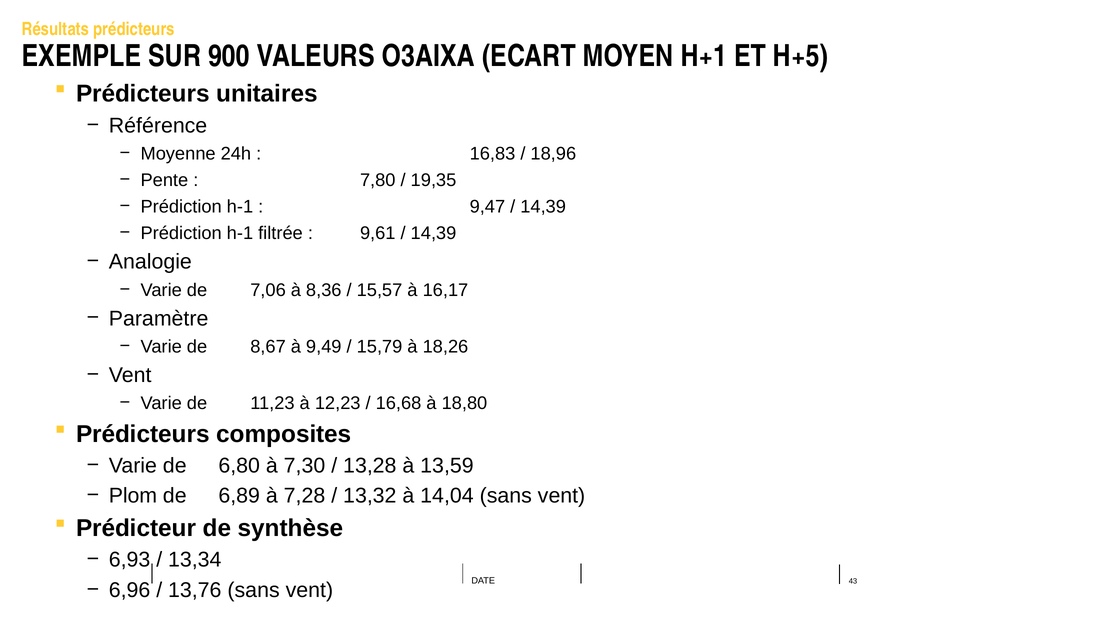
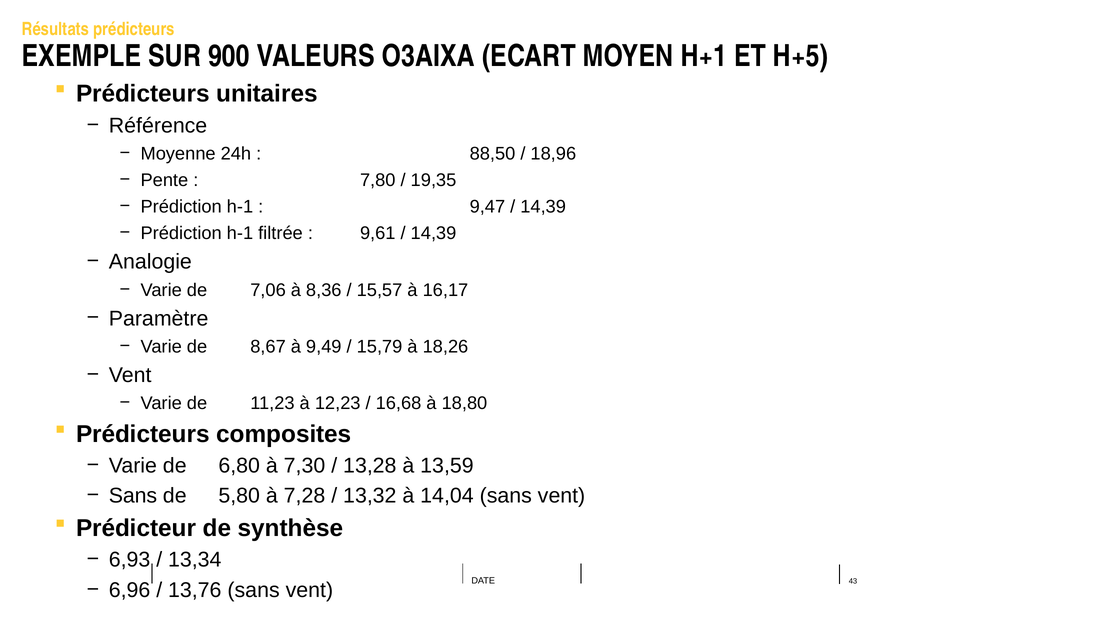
16,83: 16,83 -> 88,50
Plom at (133, 496): Plom -> Sans
6,89: 6,89 -> 5,80
